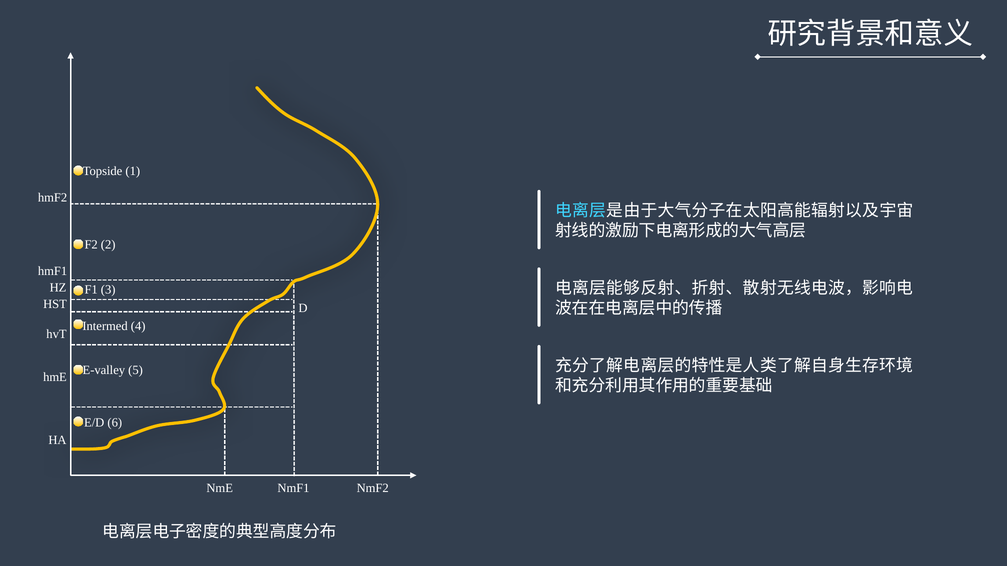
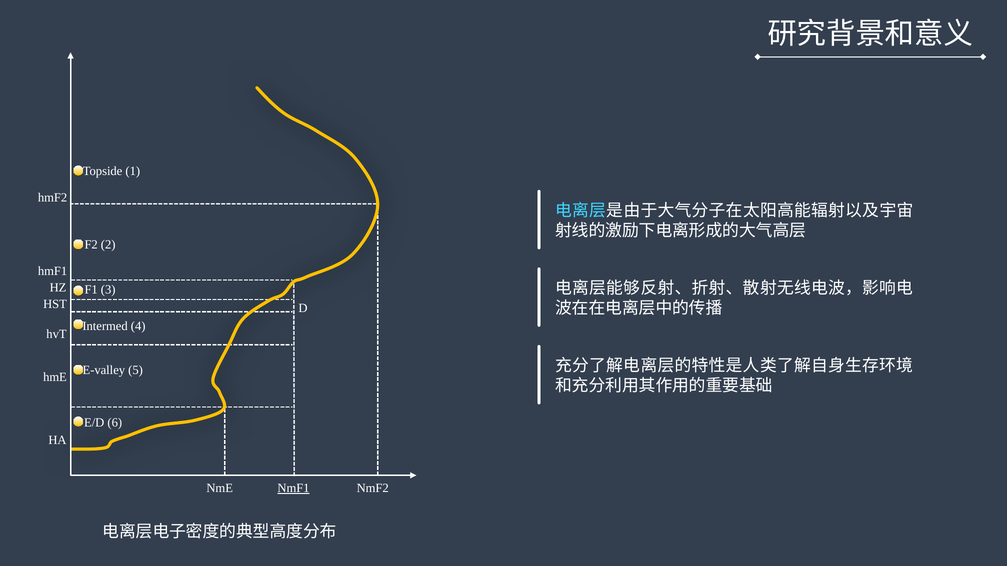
NmF1 underline: none -> present
